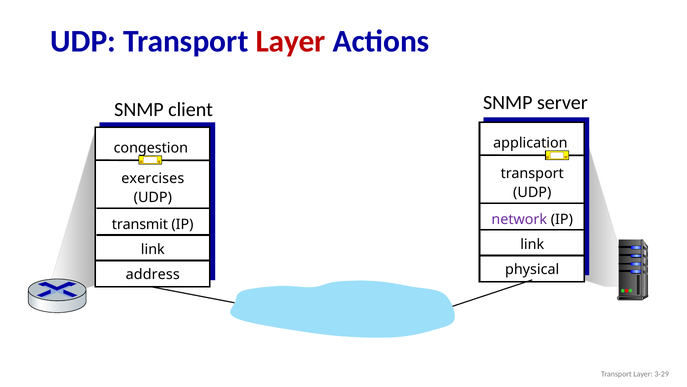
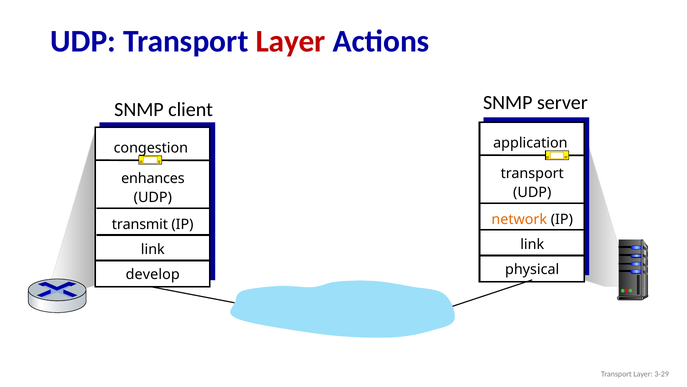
exercises: exercises -> enhances
network colour: purple -> orange
address: address -> develop
